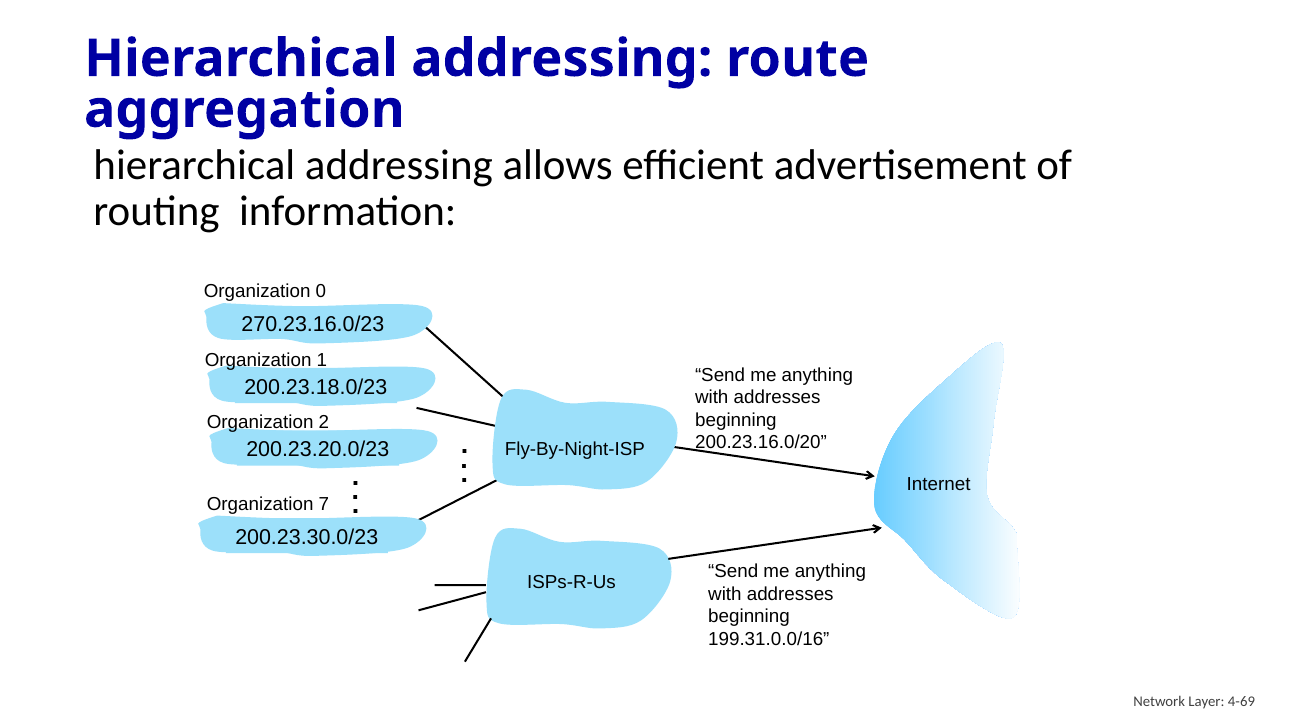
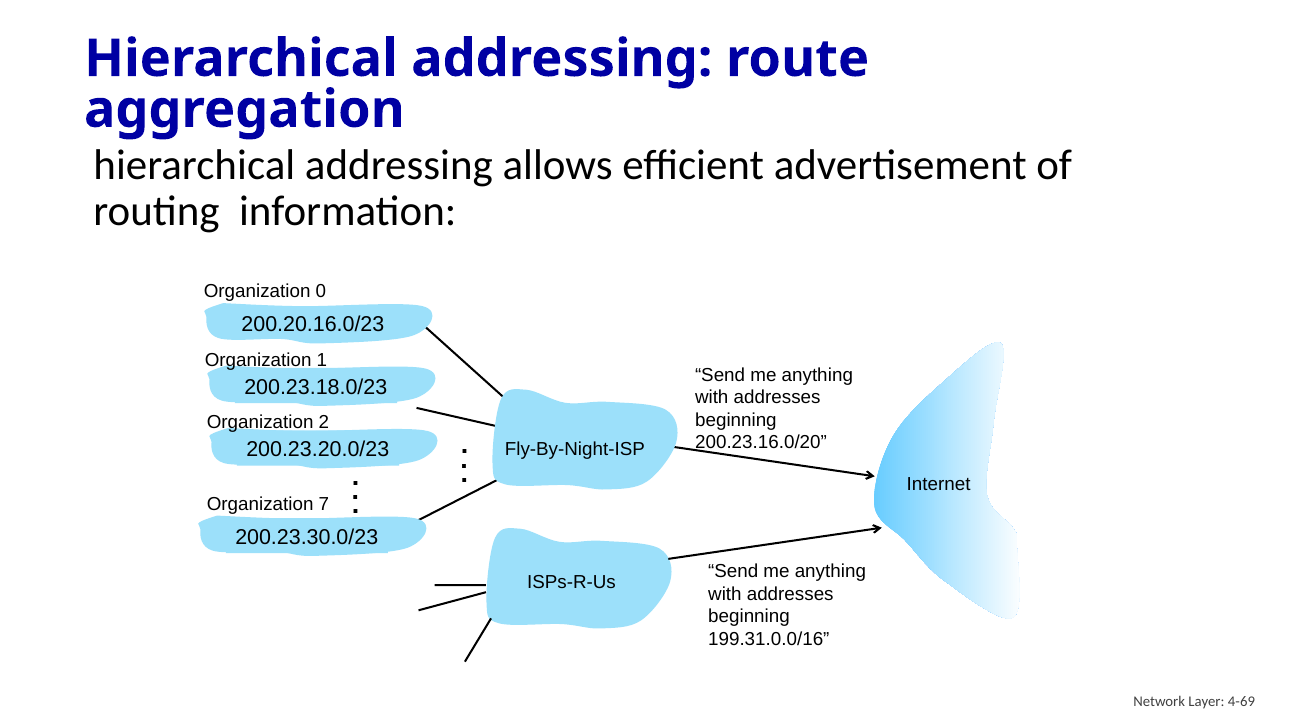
270.23.16.0/23: 270.23.16.0/23 -> 200.20.16.0/23
